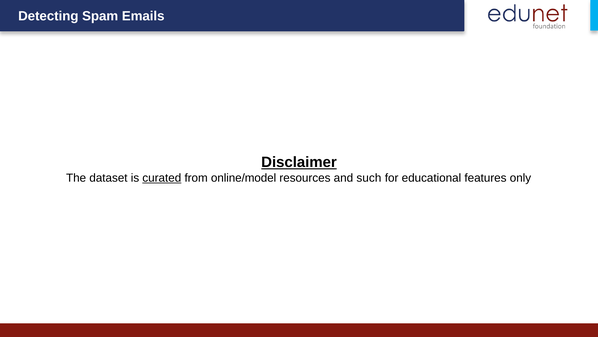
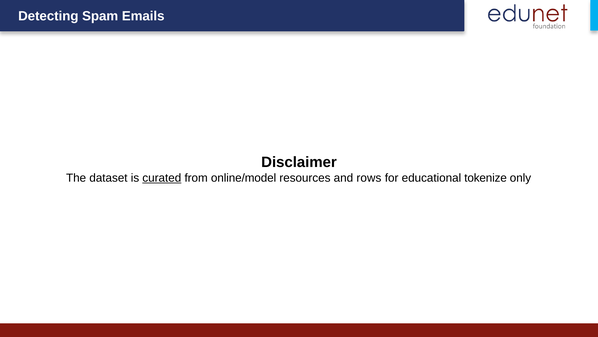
Disclaimer underline: present -> none
such: such -> rows
features: features -> tokenize
